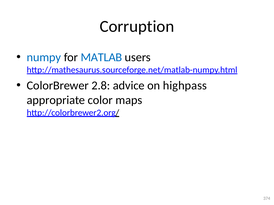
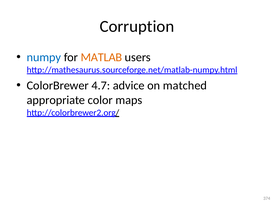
MATLAB colour: blue -> orange
2.8: 2.8 -> 4.7
highpass: highpass -> matched
